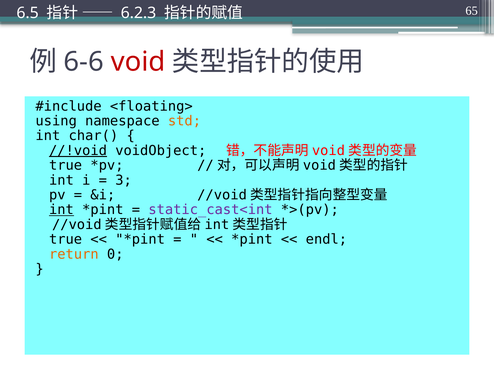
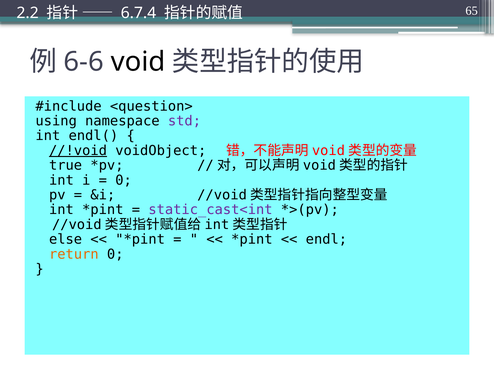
6.5: 6.5 -> 2.2
6.2.3: 6.2.3 -> 6.7.4
void colour: red -> black
<floating>: <floating> -> <question>
std colour: orange -> purple
char(: char( -> endl(
3 at (124, 180): 3 -> 0
int at (61, 210) underline: present -> none
true at (66, 240): true -> else
